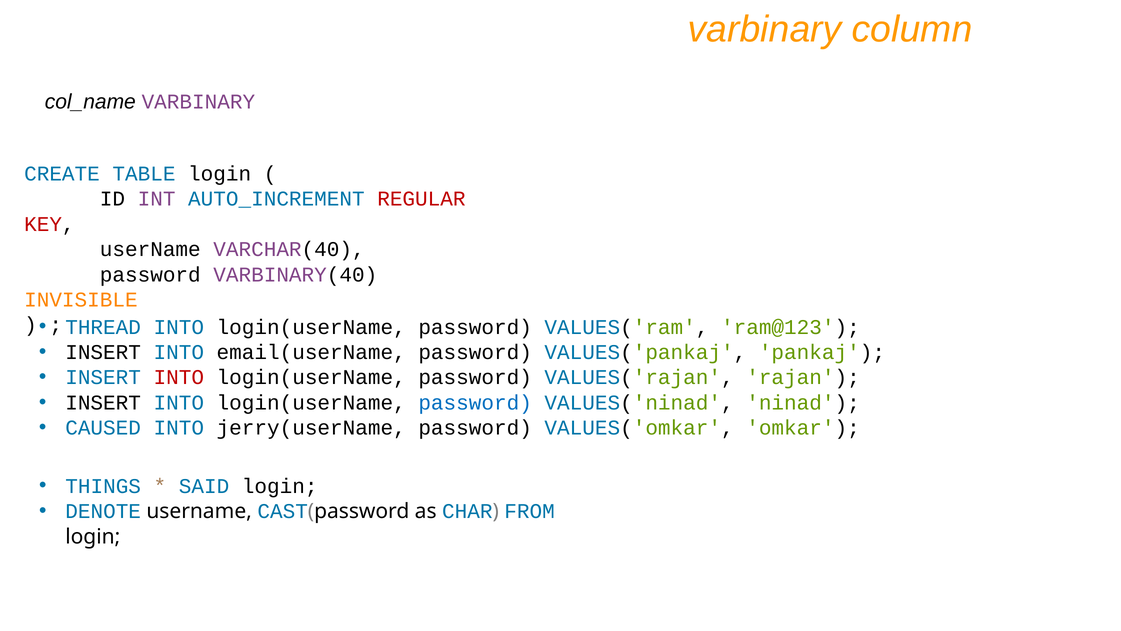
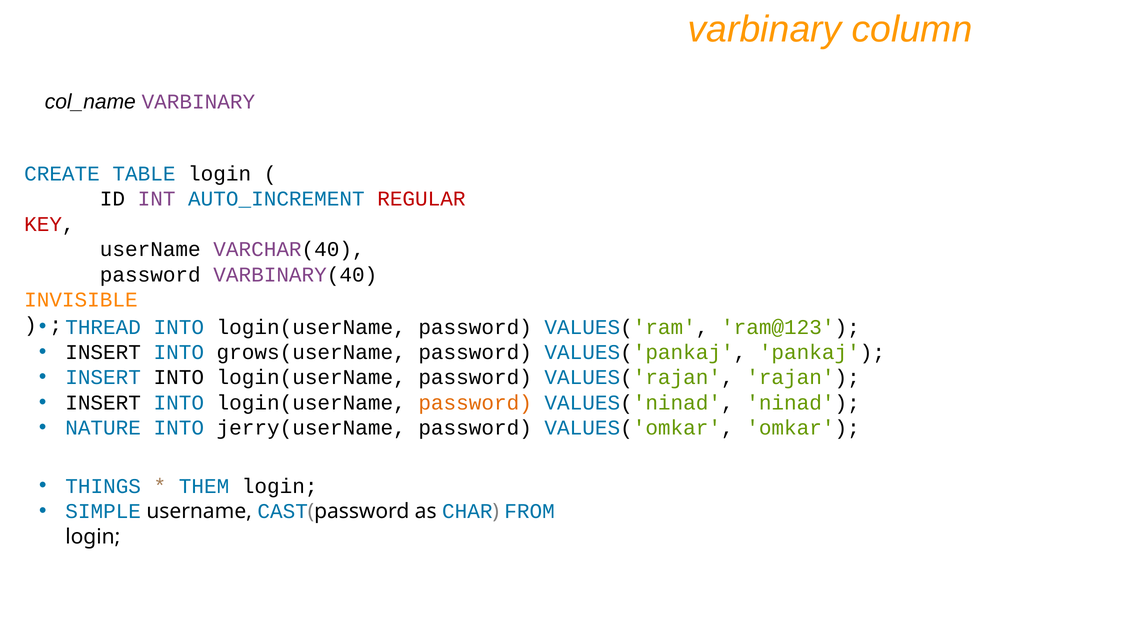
email(userName: email(userName -> grows(userName
INTO at (179, 377) colour: red -> black
password at (475, 403) colour: blue -> orange
CAUSED: CAUSED -> NATURE
SAID: SAID -> THEM
DENOTE: DENOTE -> SIMPLE
